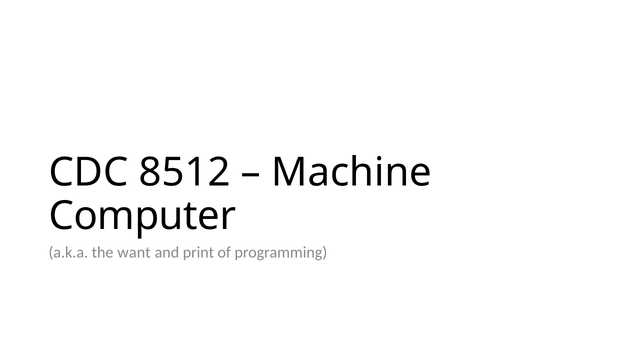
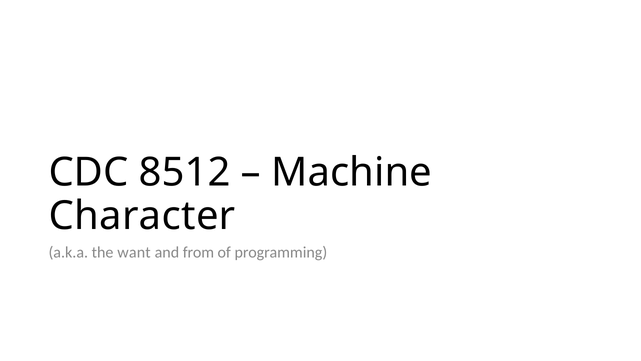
Computer: Computer -> Character
print: print -> from
